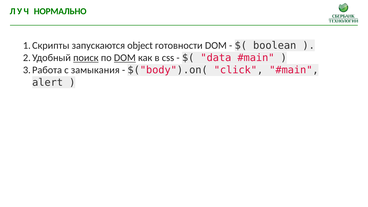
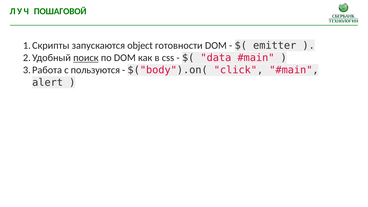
НОРМАЛЬНО: НОРМАЛЬНО -> ПОШАГОВОЙ
boolean: boolean -> emitter
DOM at (125, 58) underline: present -> none
замыкания: замыкания -> пользуются
